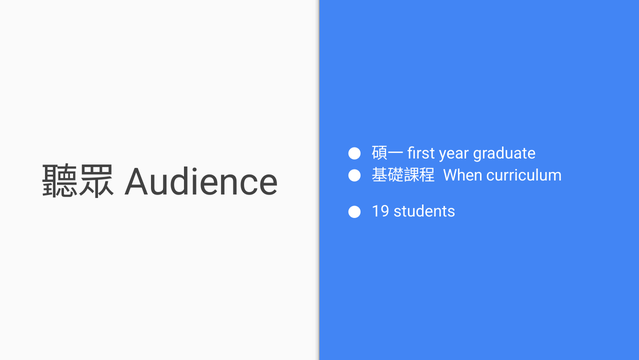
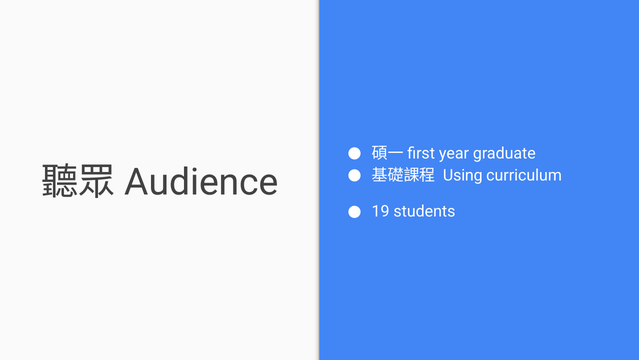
When: When -> Using
